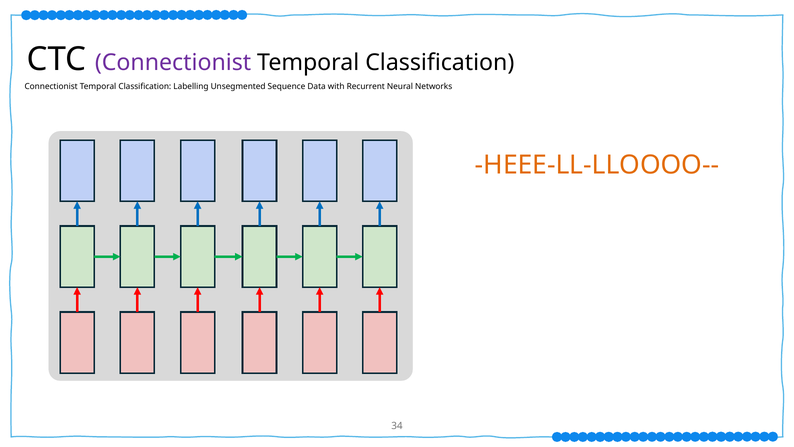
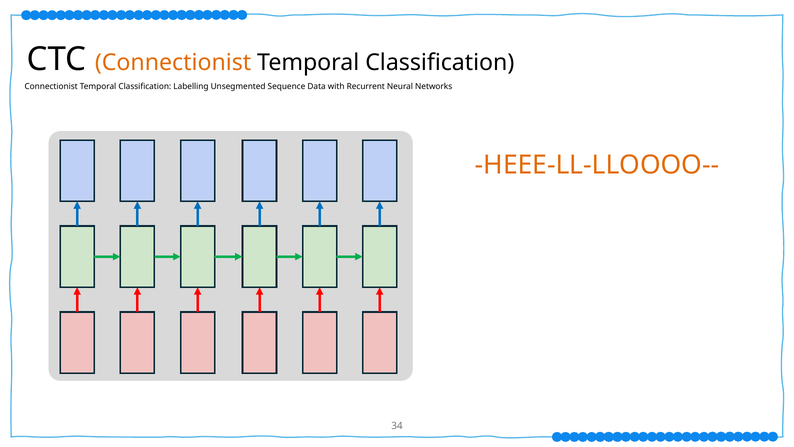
Connectionist at (173, 62) colour: purple -> orange
